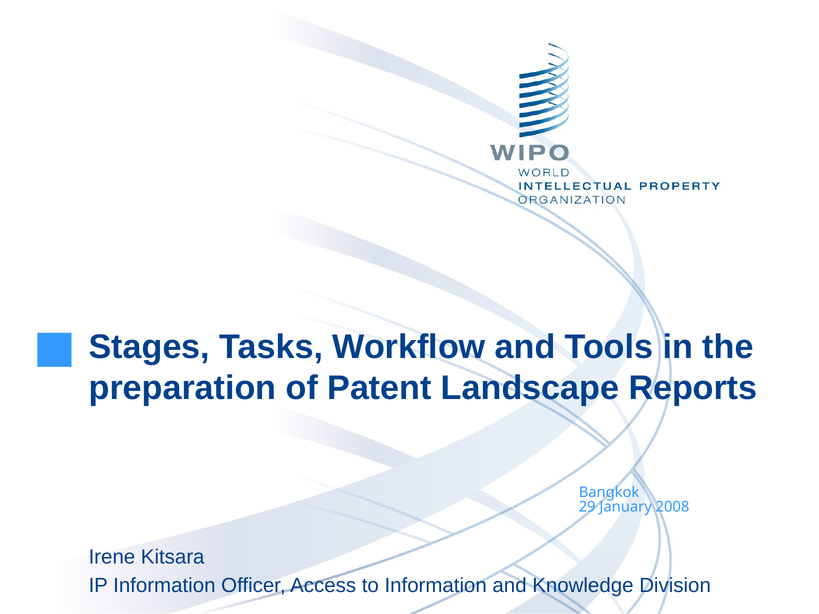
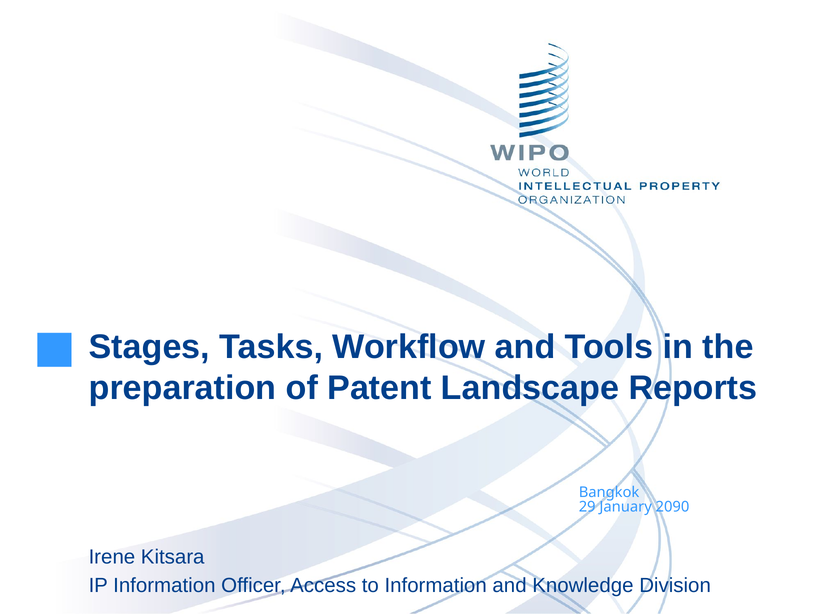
2008: 2008 -> 2090
